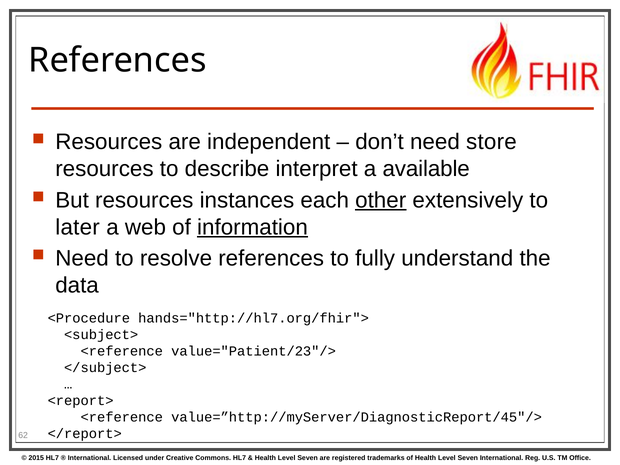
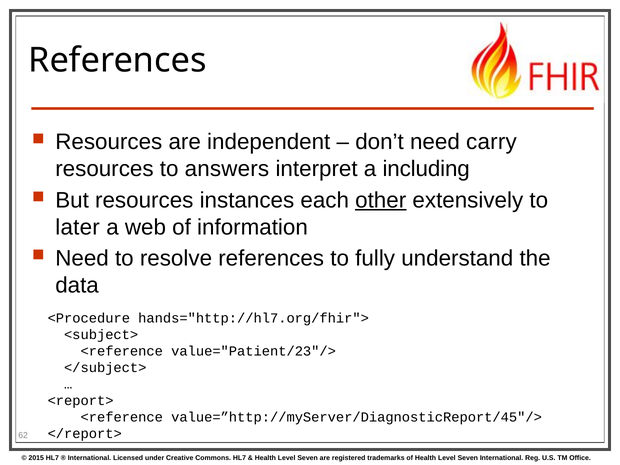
store: store -> carry
describe: describe -> answers
available: available -> including
information underline: present -> none
